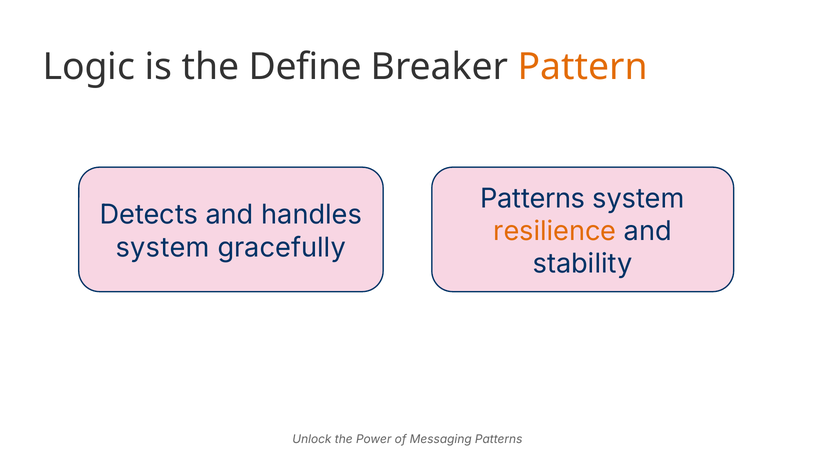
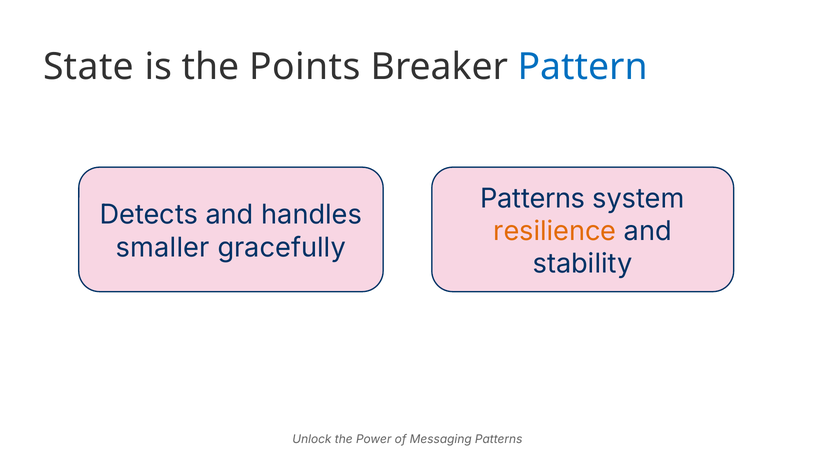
Logic: Logic -> State
Define: Define -> Points
Pattern colour: orange -> blue
system at (163, 247): system -> smaller
